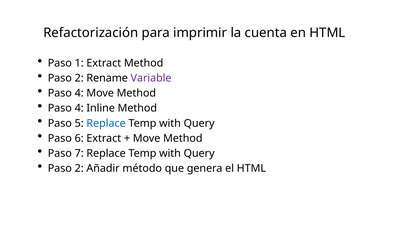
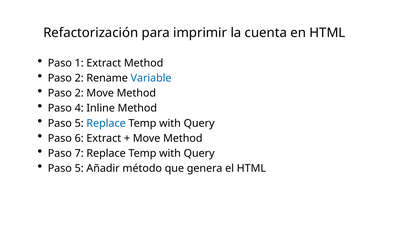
Variable colour: purple -> blue
4 at (79, 93): 4 -> 2
2 at (79, 169): 2 -> 5
